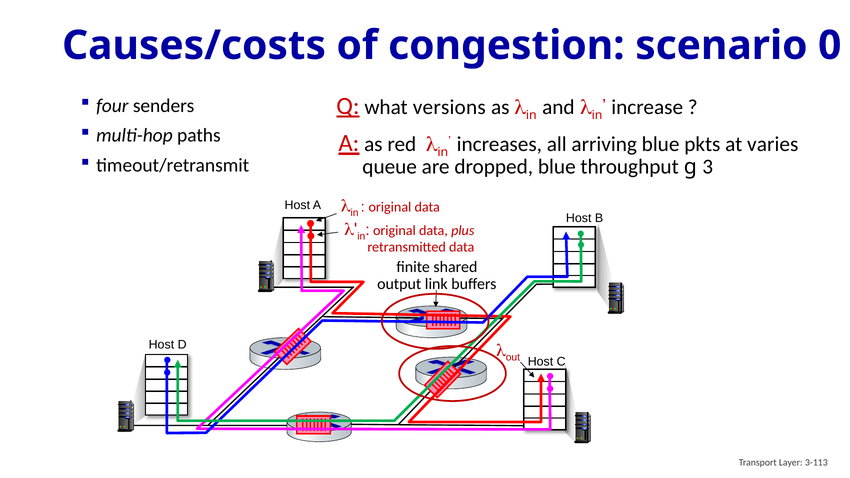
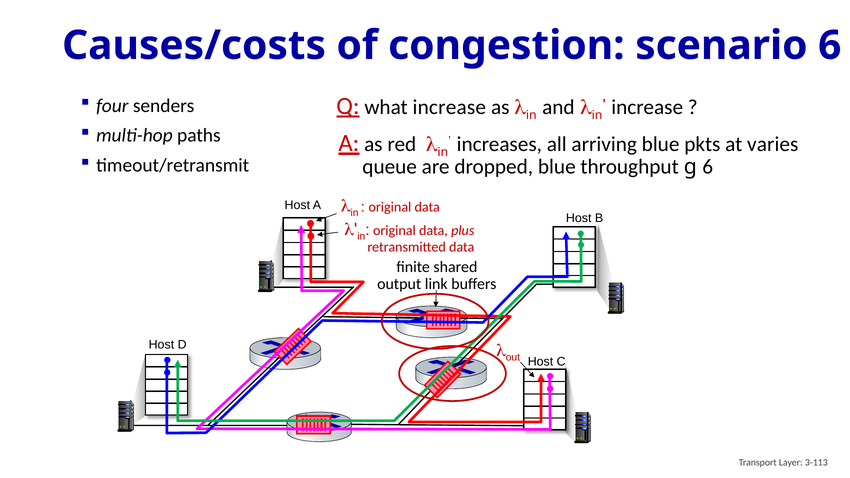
scenario 0: 0 -> 6
what versions: versions -> increase
g 3: 3 -> 6
